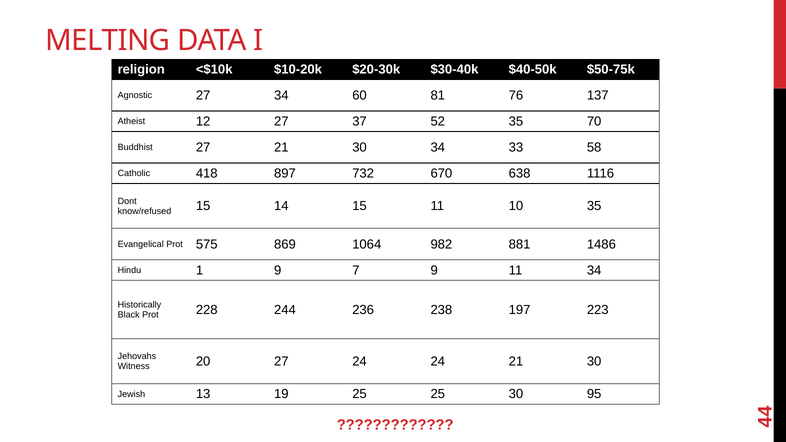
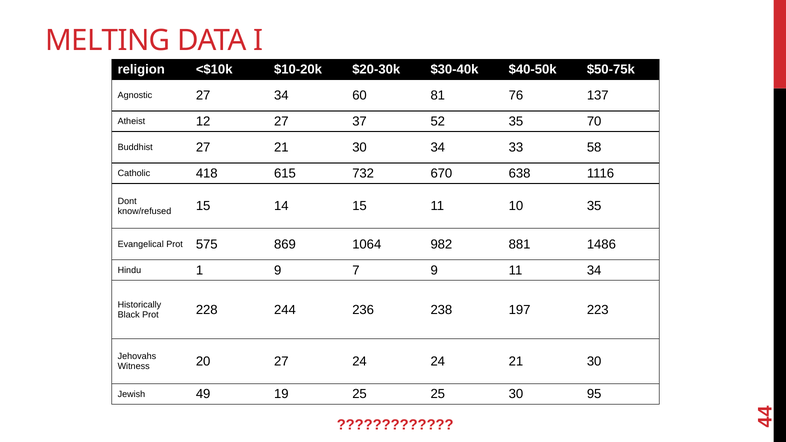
897: 897 -> 615
13: 13 -> 49
